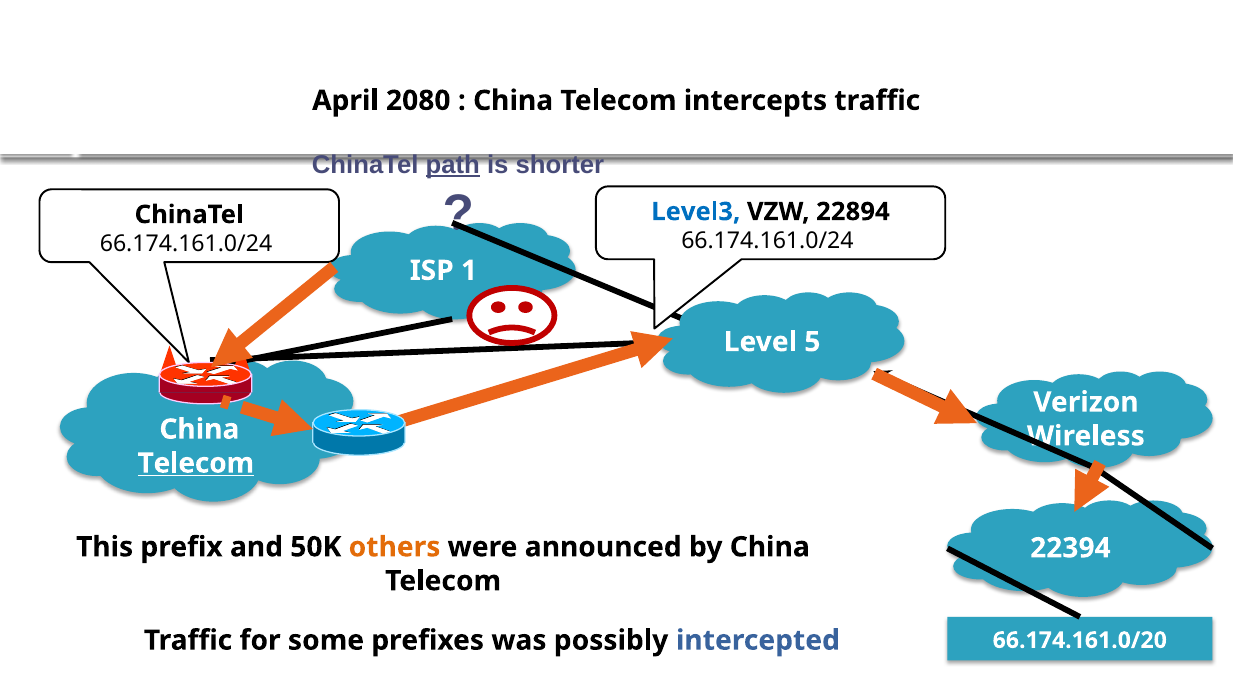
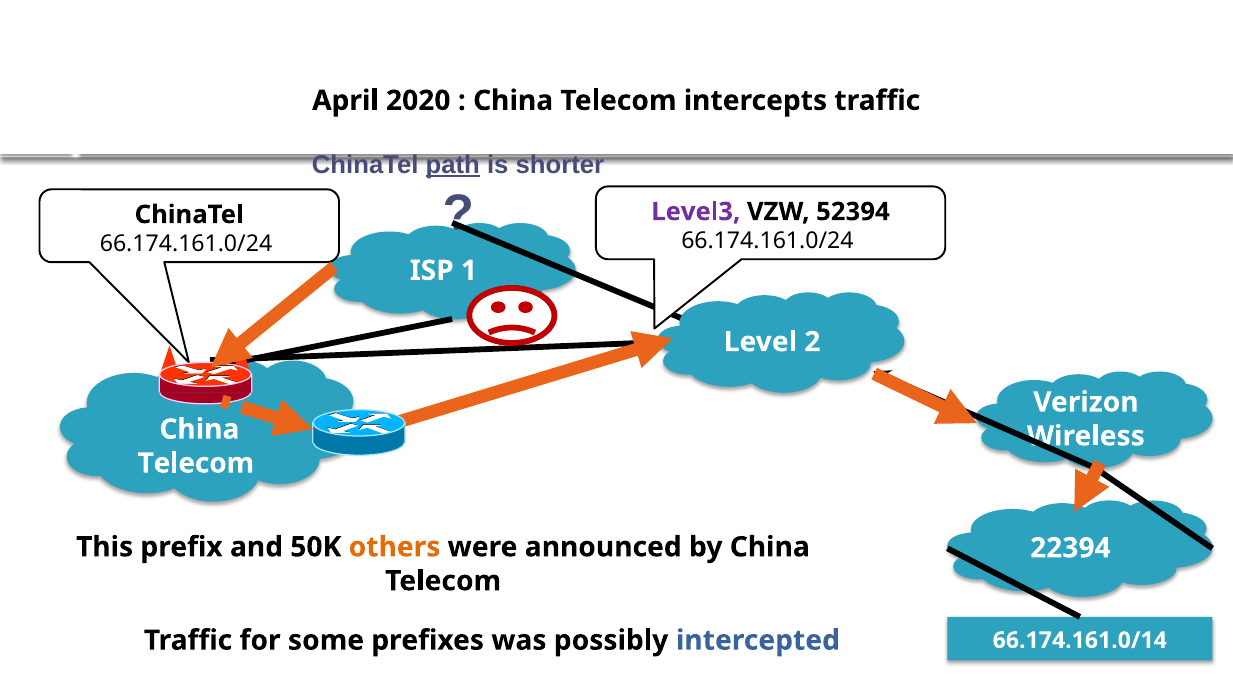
2080: 2080 -> 2020
Level3 colour: blue -> purple
22894: 22894 -> 52394
5: 5 -> 2
Telecom at (196, 463) underline: present -> none
66.174.161.0/20: 66.174.161.0/20 -> 66.174.161.0/14
